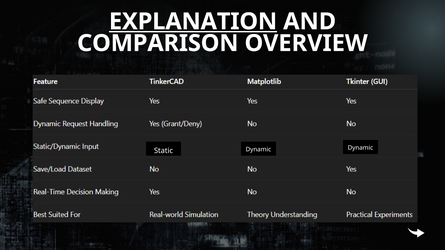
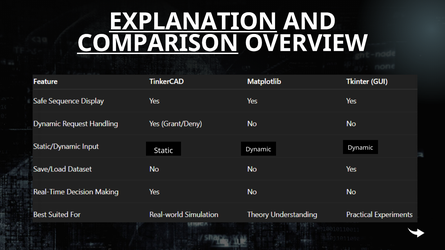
COMPARISON underline: none -> present
